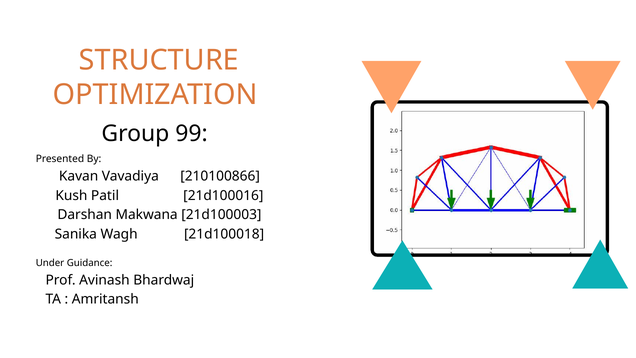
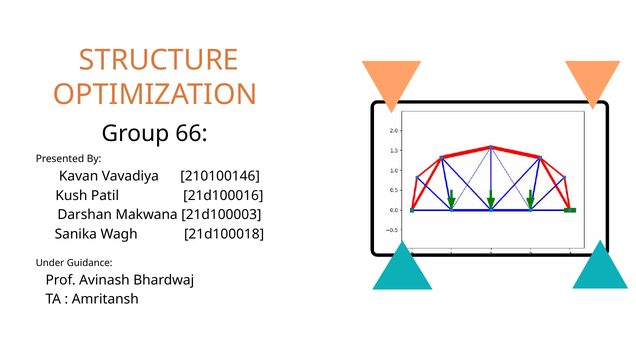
99: 99 -> 66
210100866: 210100866 -> 210100146
